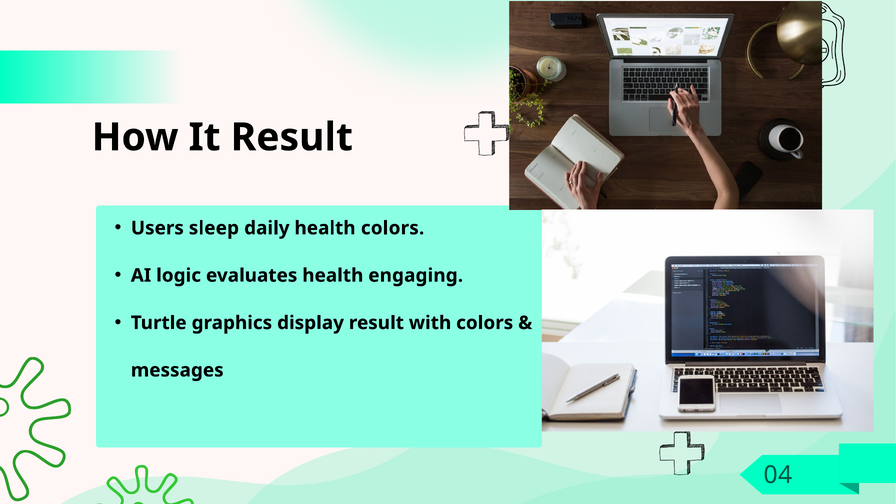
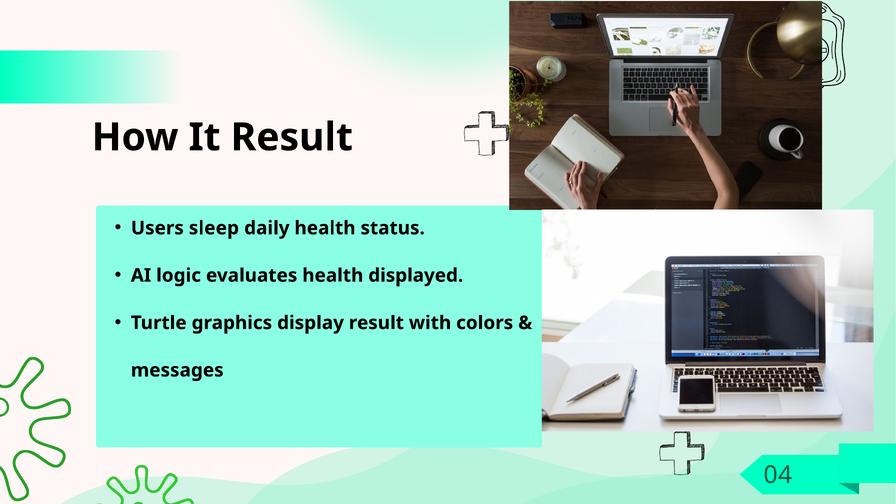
health colors: colors -> status
engaging: engaging -> displayed
